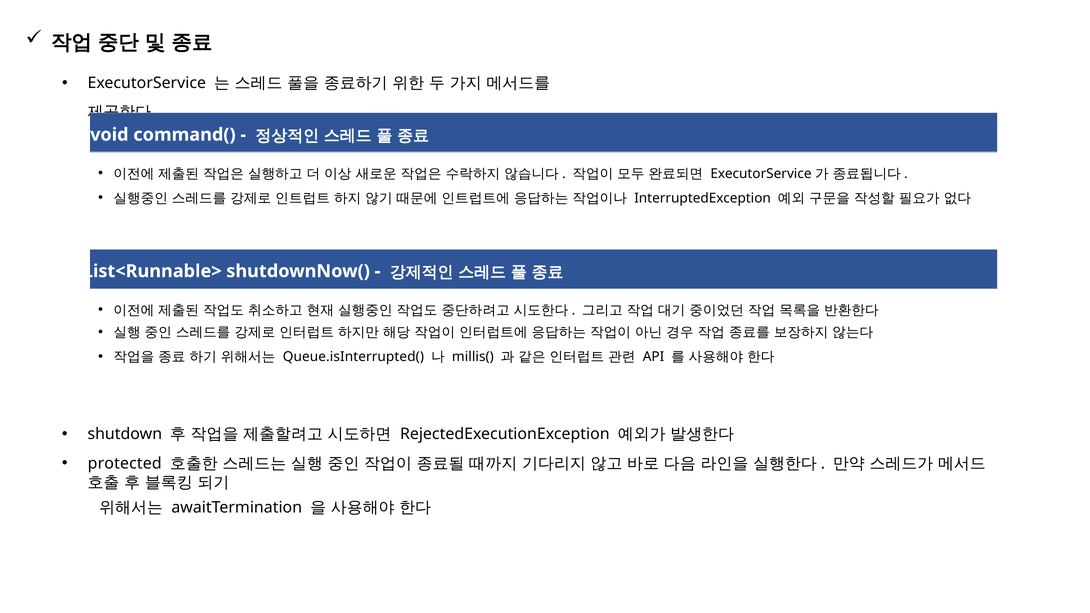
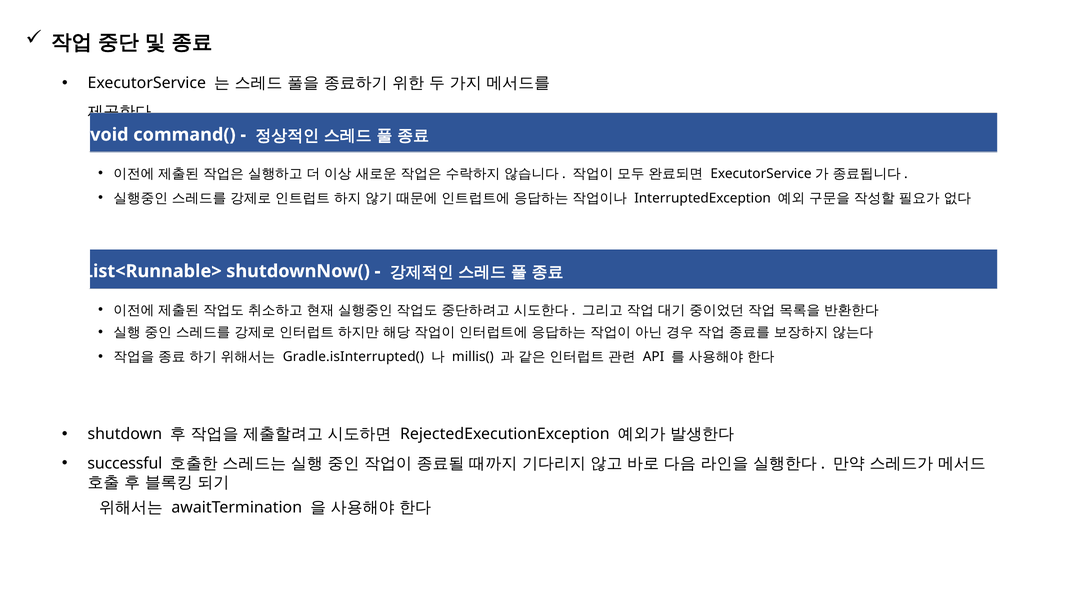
Queue.isInterrupted(: Queue.isInterrupted( -> Gradle.isInterrupted(
protected: protected -> successful
